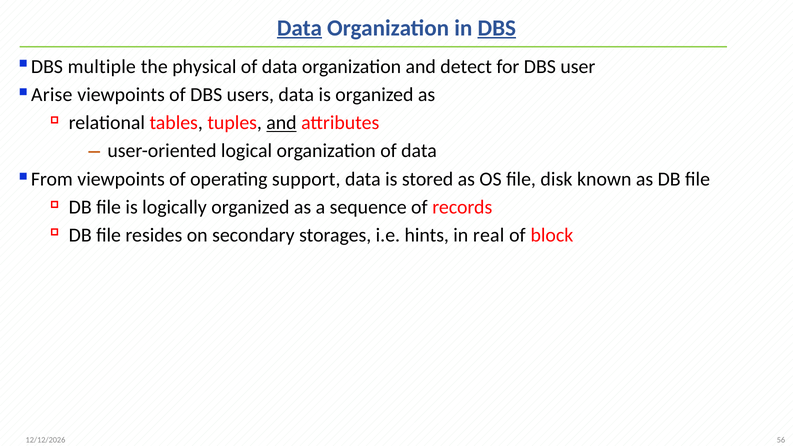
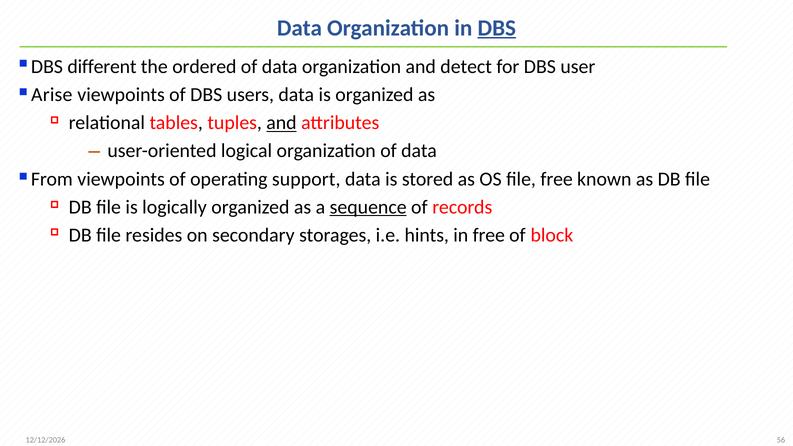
Data at (299, 28) underline: present -> none
multiple: multiple -> different
physical: physical -> ordered
file disk: disk -> free
sequence underline: none -> present
in real: real -> free
